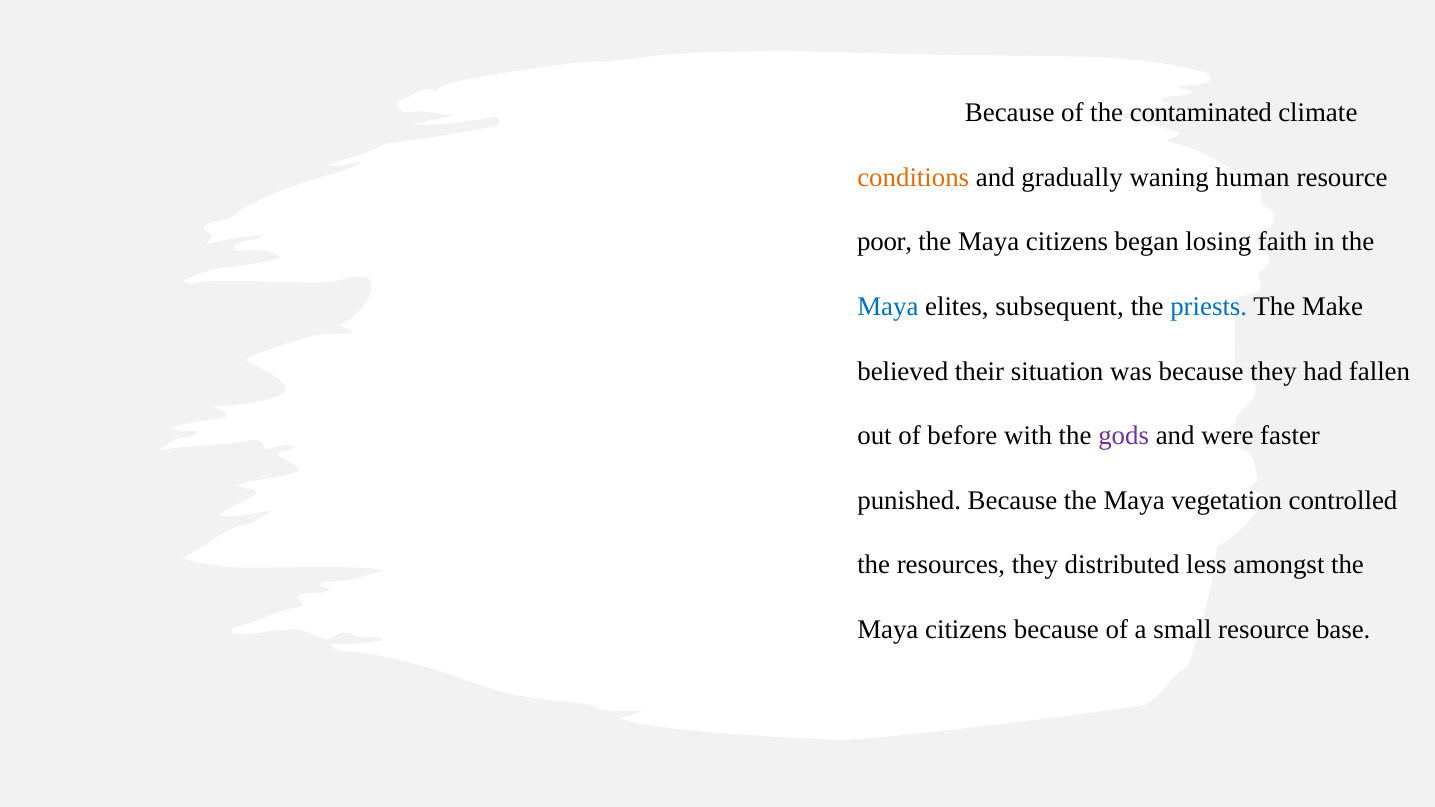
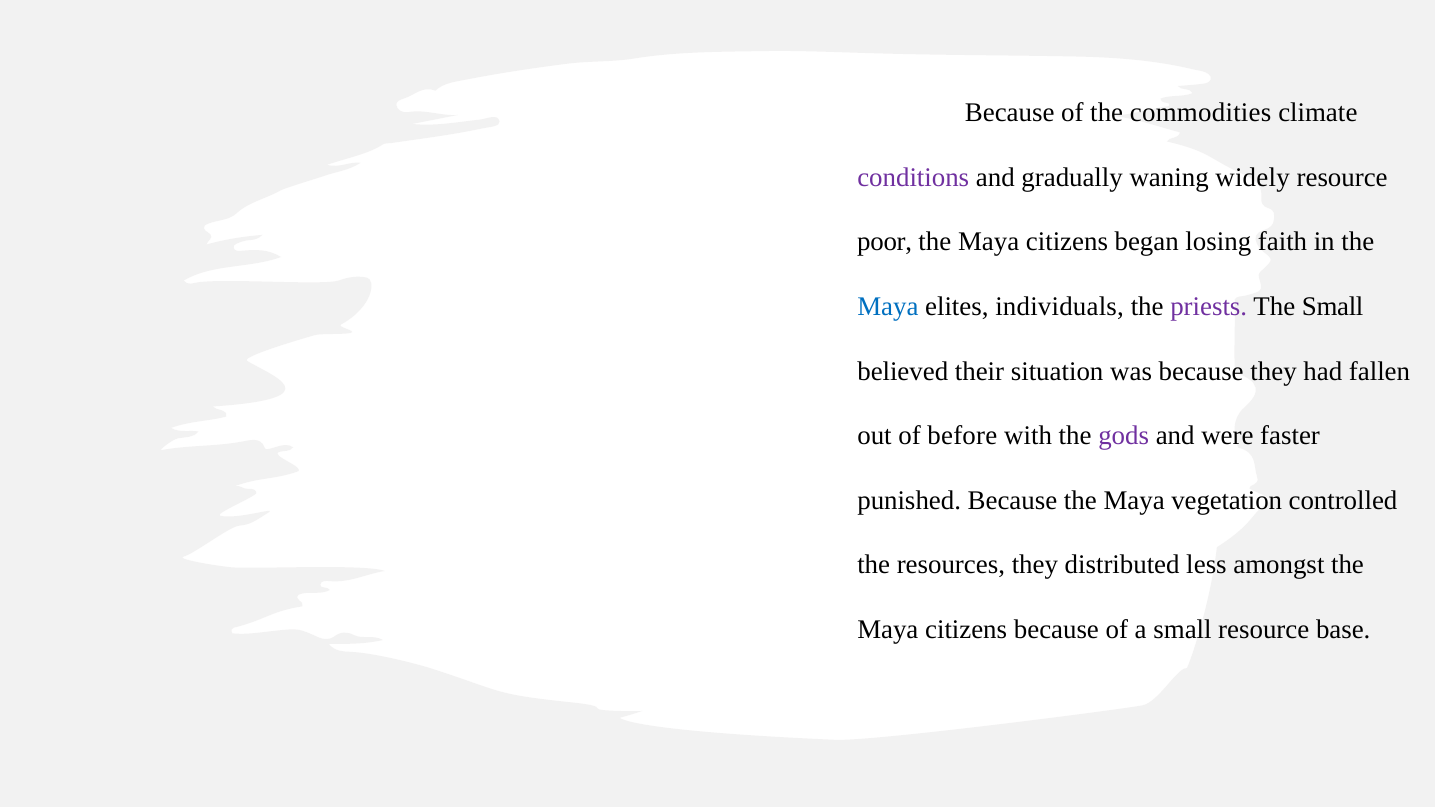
contaminated: contaminated -> commodities
conditions colour: orange -> purple
human: human -> widely
subsequent: subsequent -> individuals
priests colour: blue -> purple
The Make: Make -> Small
